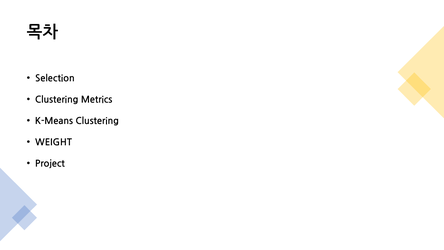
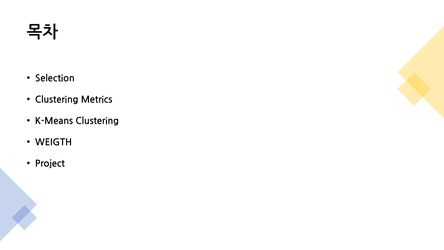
WEIGHT: WEIGHT -> WEIGTH
